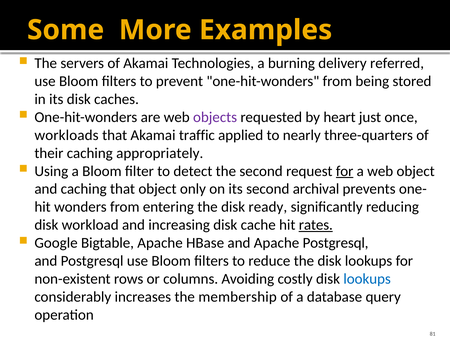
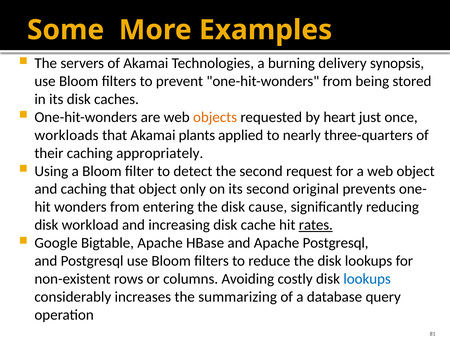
referred: referred -> synopsis
objects colour: purple -> orange
traffic: traffic -> plants
for at (345, 171) underline: present -> none
archival: archival -> original
ready: ready -> cause
membership: membership -> summarizing
